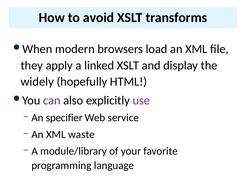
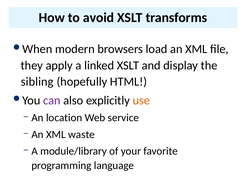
widely: widely -> sibling
use colour: purple -> orange
specifier: specifier -> location
